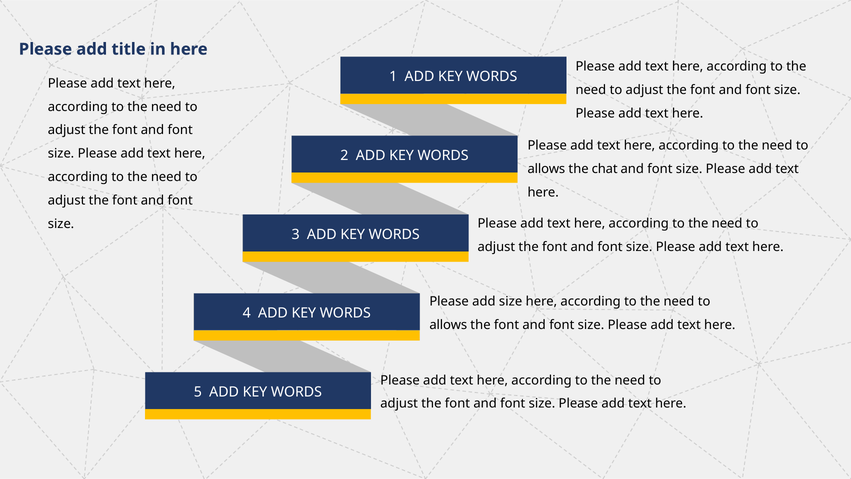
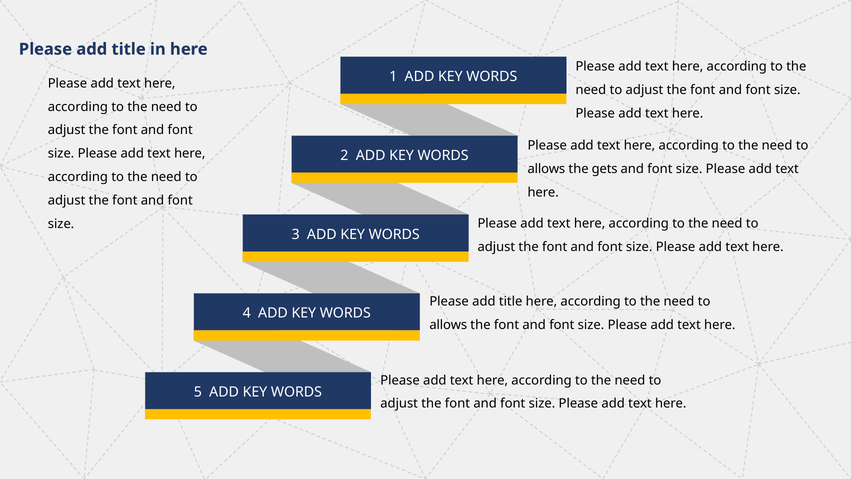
chat: chat -> gets
size at (511, 301): size -> title
